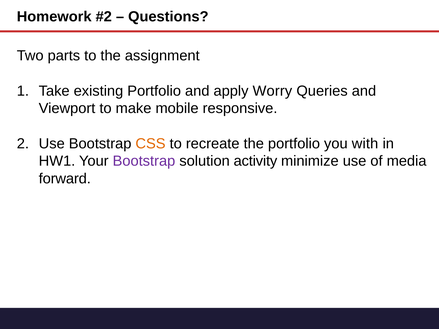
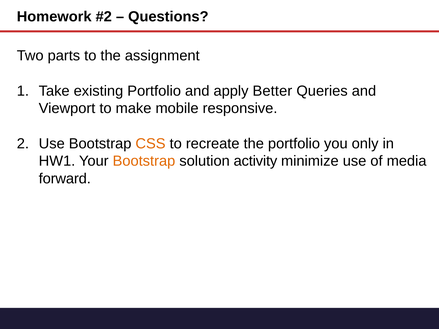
Worry: Worry -> Better
with: with -> only
Bootstrap at (144, 161) colour: purple -> orange
